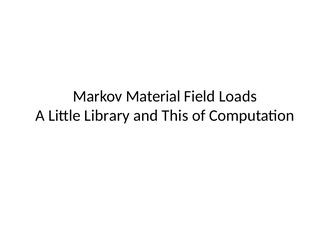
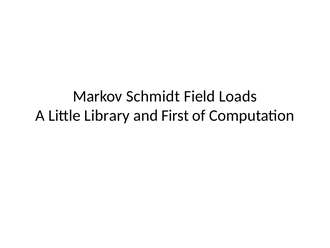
Material: Material -> Schmidt
This: This -> First
